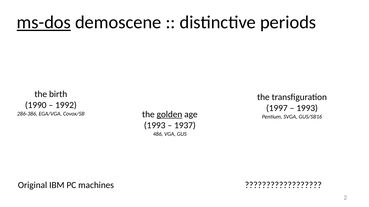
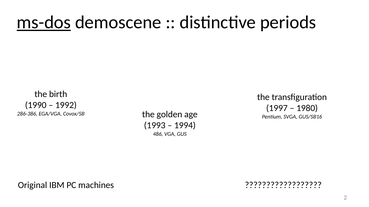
1993 at (307, 108): 1993 -> 1980
golden underline: present -> none
1937: 1937 -> 1994
